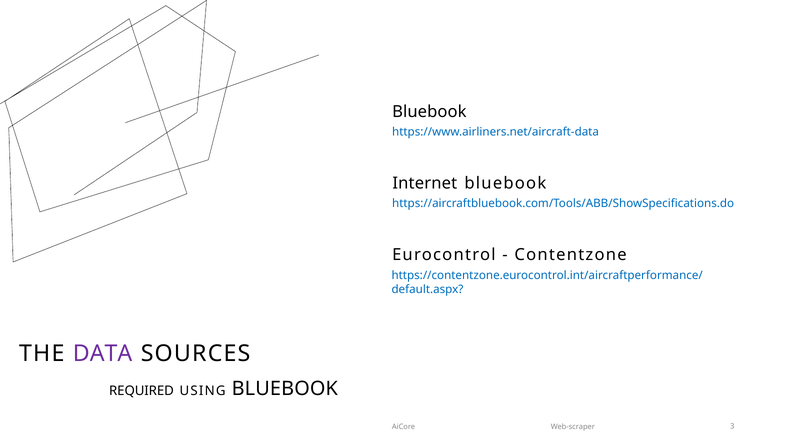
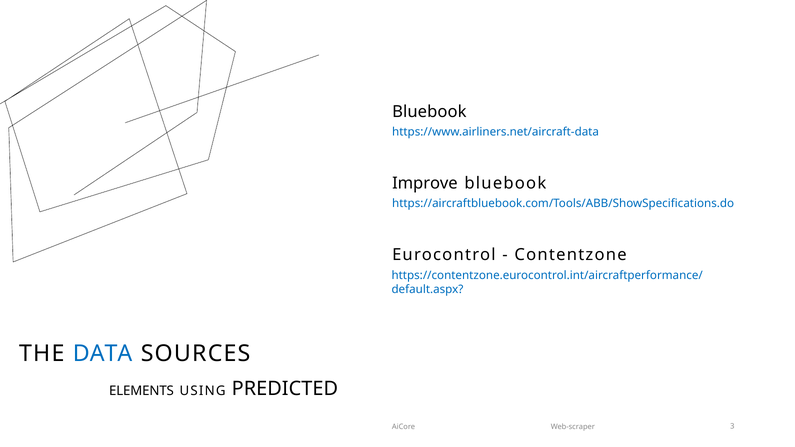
Internet: Internet -> Improve
DATA colour: purple -> blue
REQUIRED: REQUIRED -> ELEMENTS
USING BLUEBOOK: BLUEBOOK -> PREDICTED
